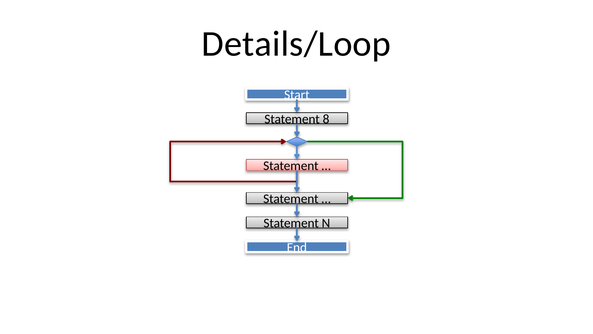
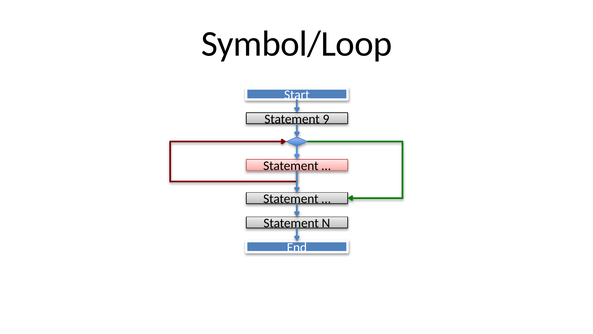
Details/Loop: Details/Loop -> Symbol/Loop
8: 8 -> 9
